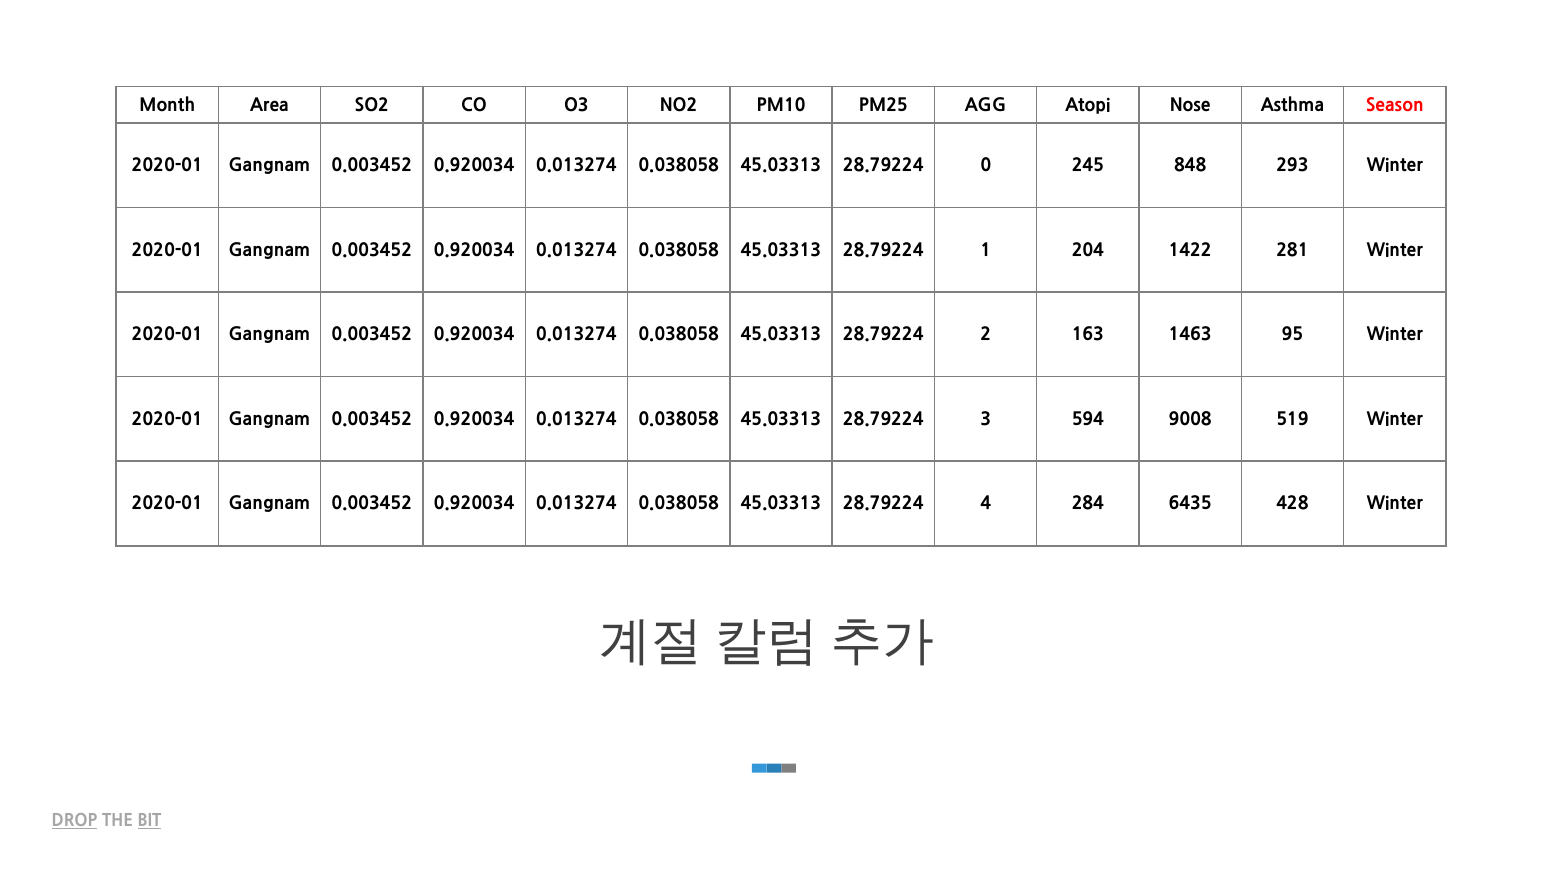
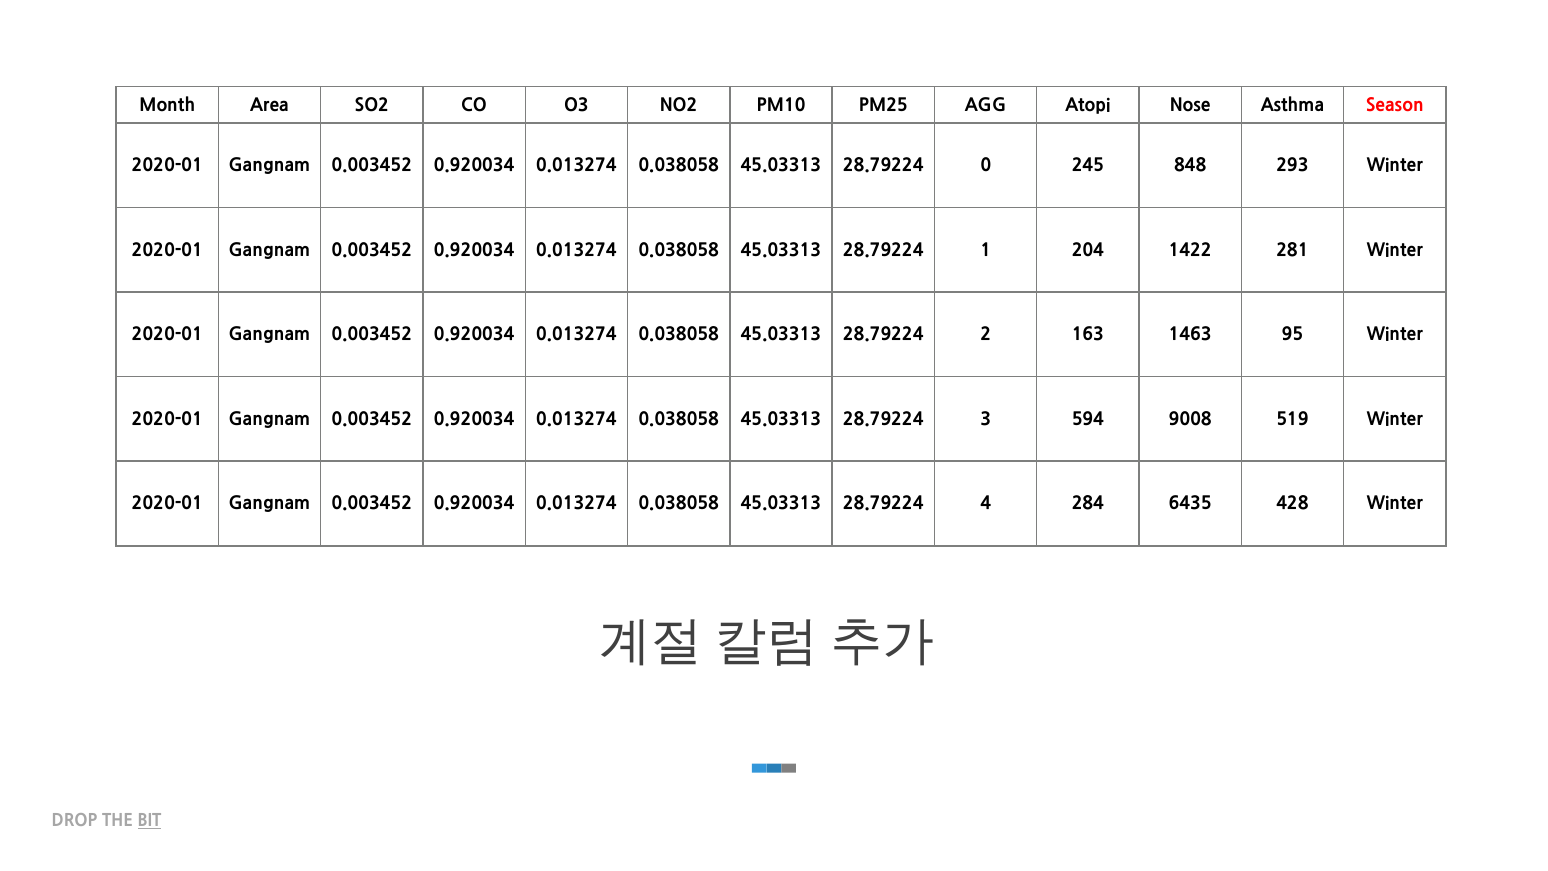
DROP underline: present -> none
